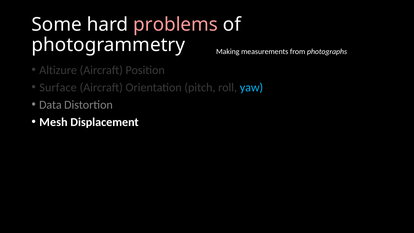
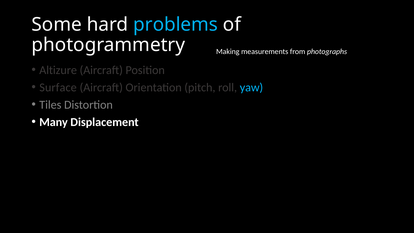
problems colour: pink -> light blue
Data: Data -> Tiles
Mesh: Mesh -> Many
